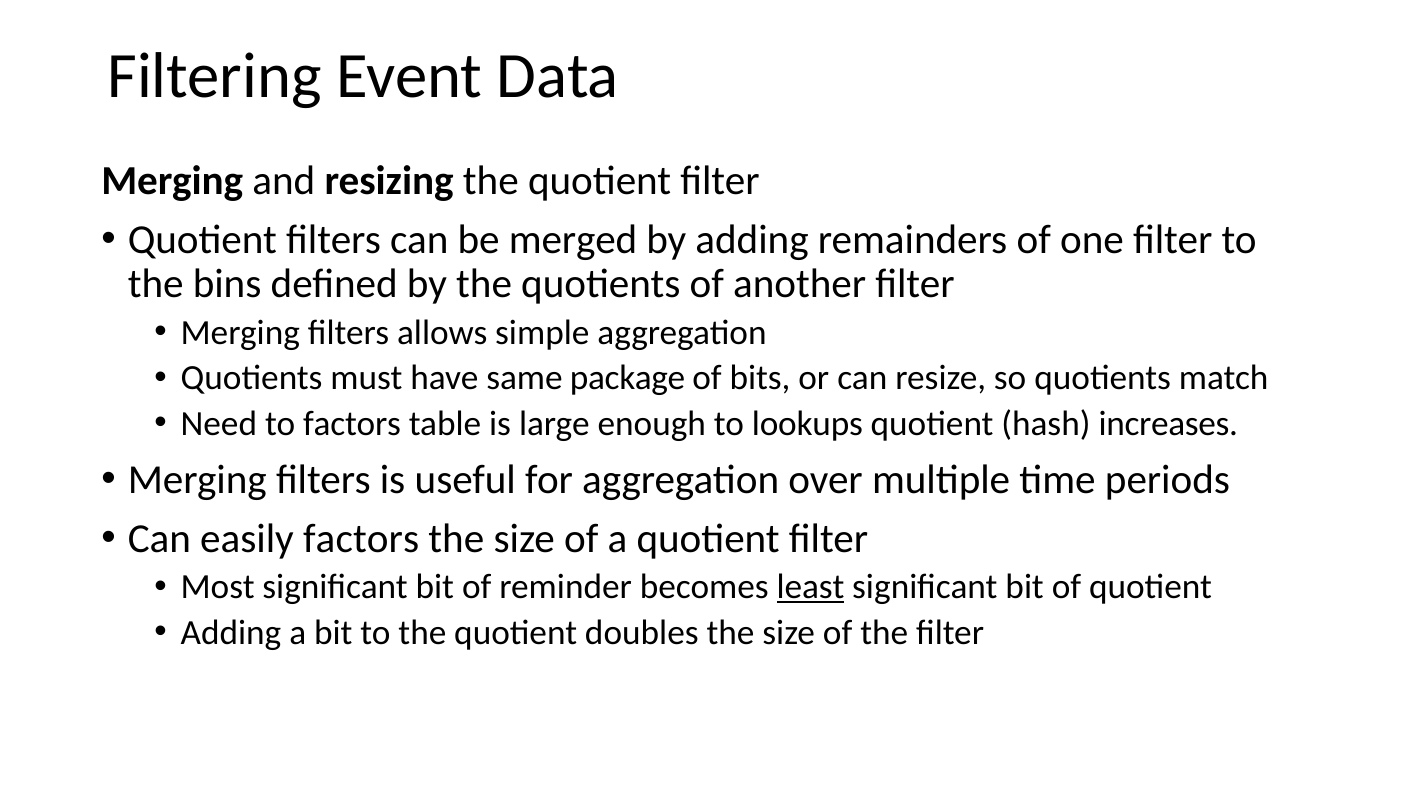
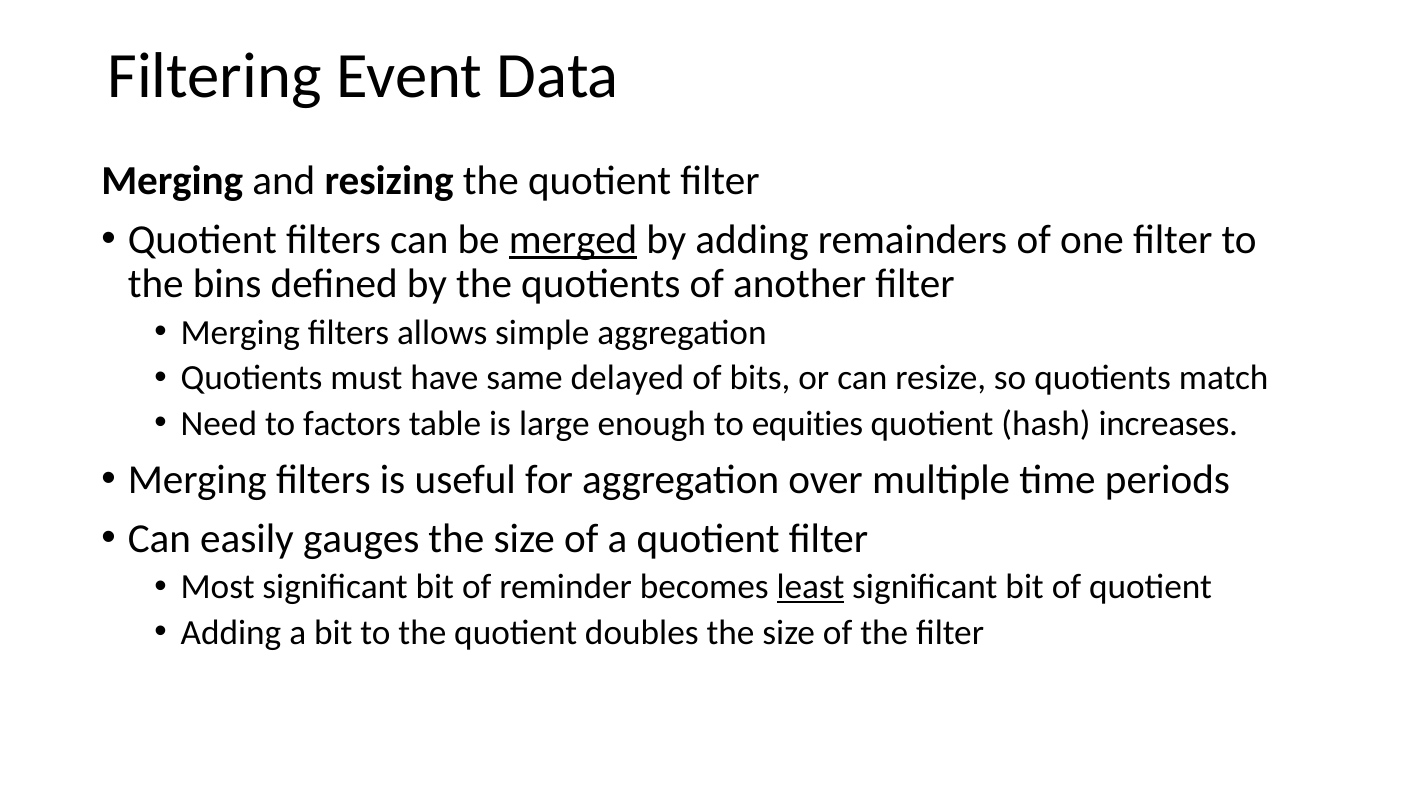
merged underline: none -> present
package: package -> delayed
lookups: lookups -> equities
easily factors: factors -> gauges
